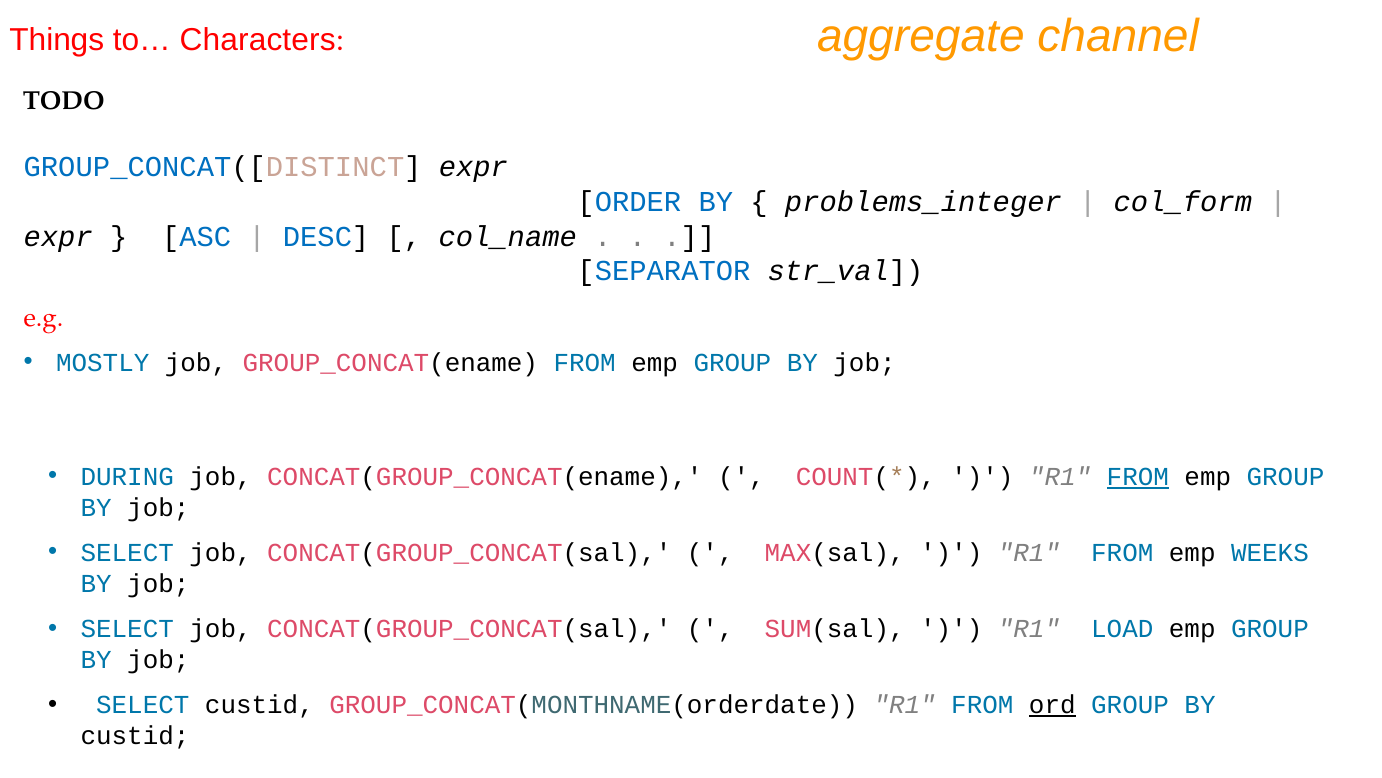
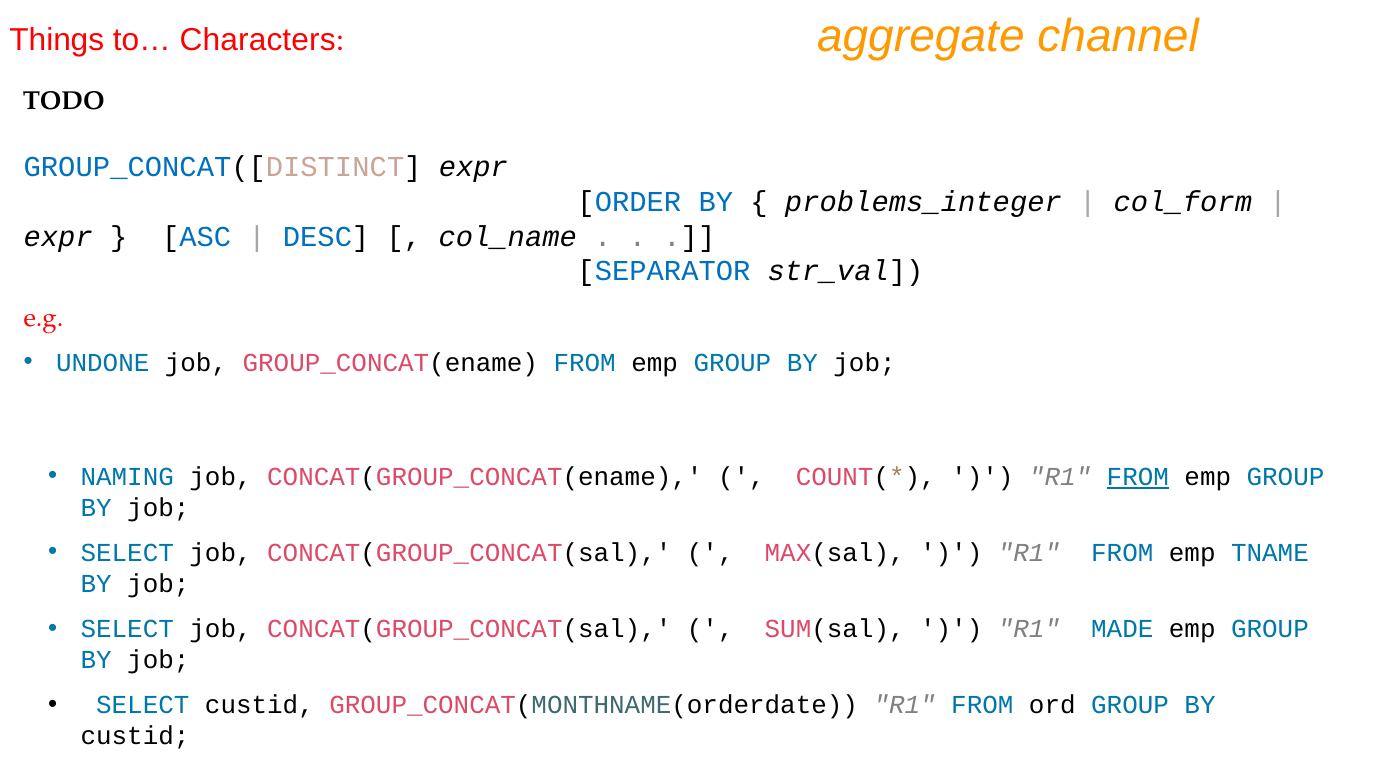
MOSTLY: MOSTLY -> UNDONE
DURING: DURING -> NAMING
WEEKS: WEEKS -> TNAME
LOAD: LOAD -> MADE
ord underline: present -> none
